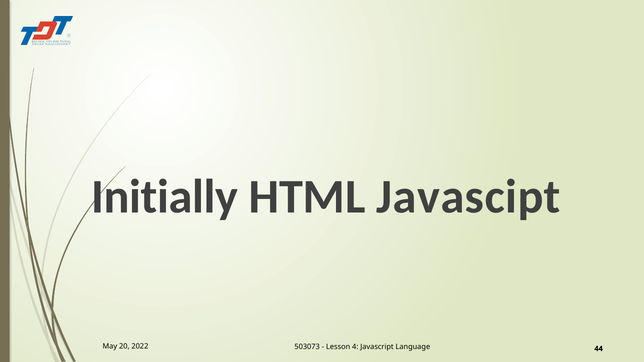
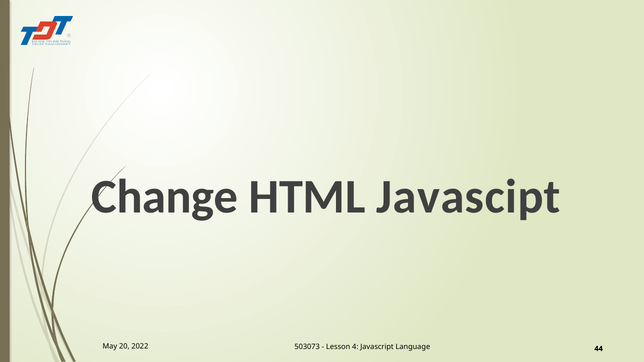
Initially: Initially -> Change
